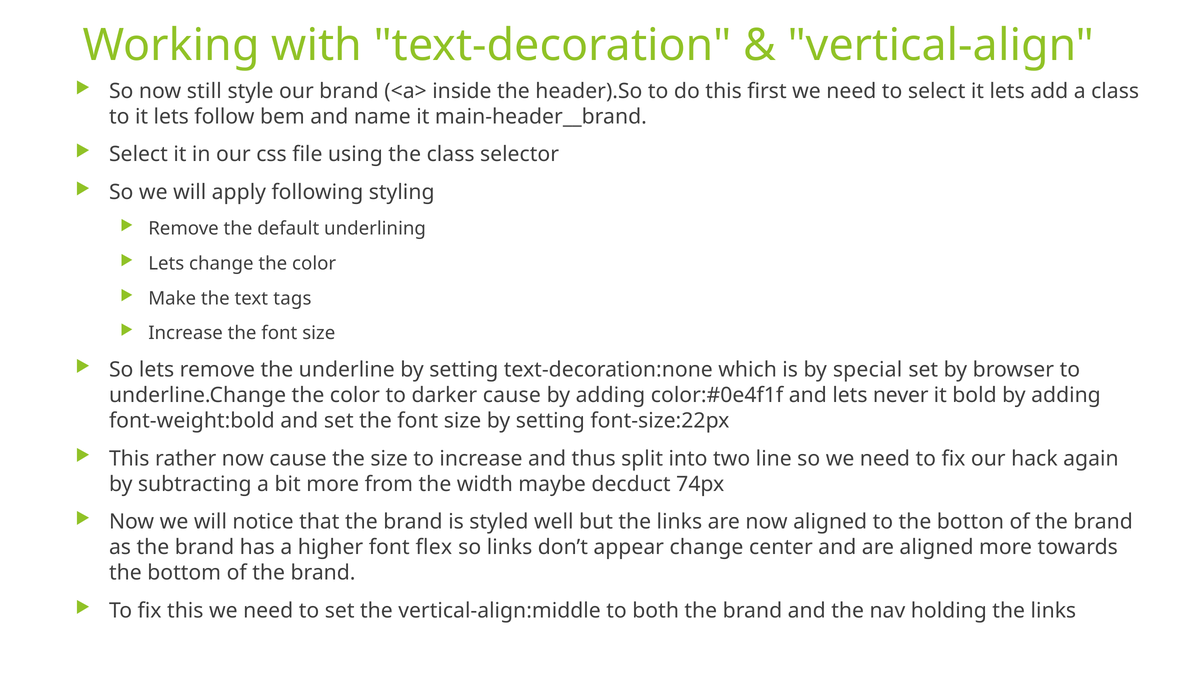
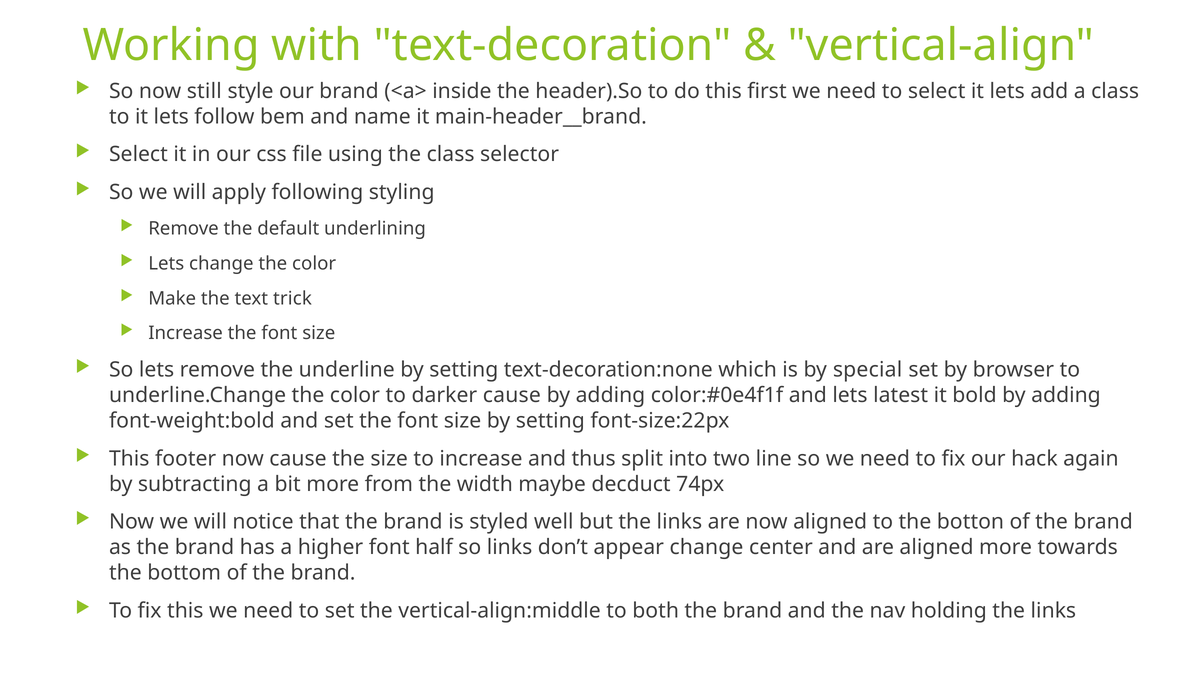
tags: tags -> trick
never: never -> latest
rather: rather -> footer
flex: flex -> half
